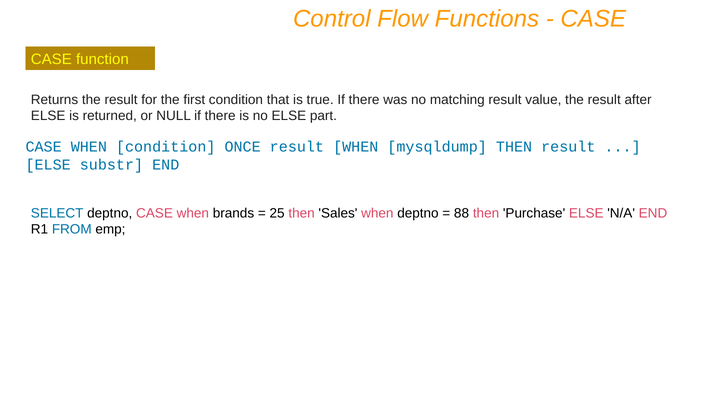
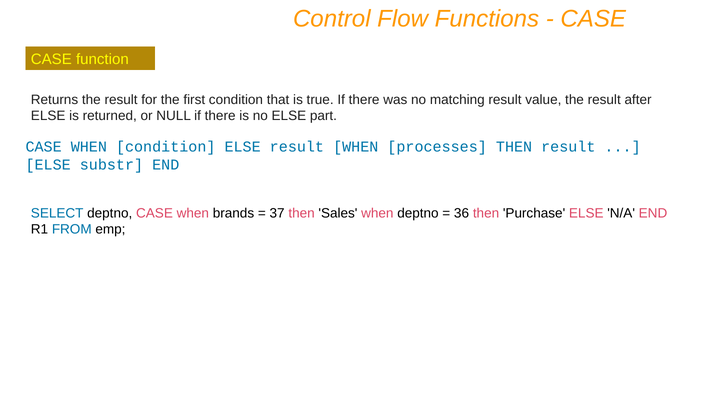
condition ONCE: ONCE -> ELSE
mysqldump: mysqldump -> processes
25: 25 -> 37
88: 88 -> 36
